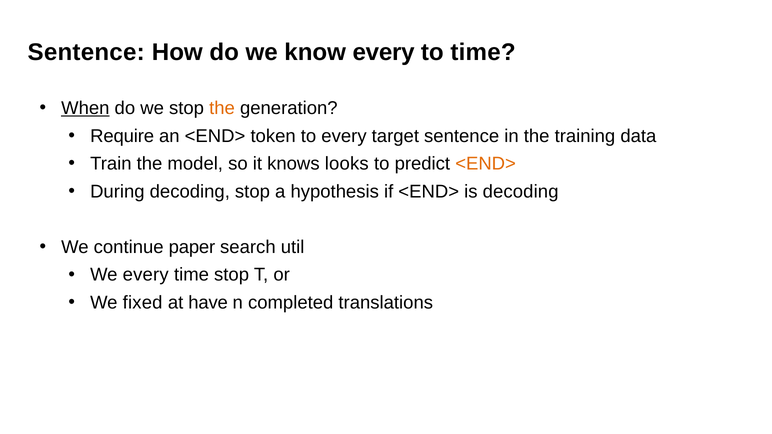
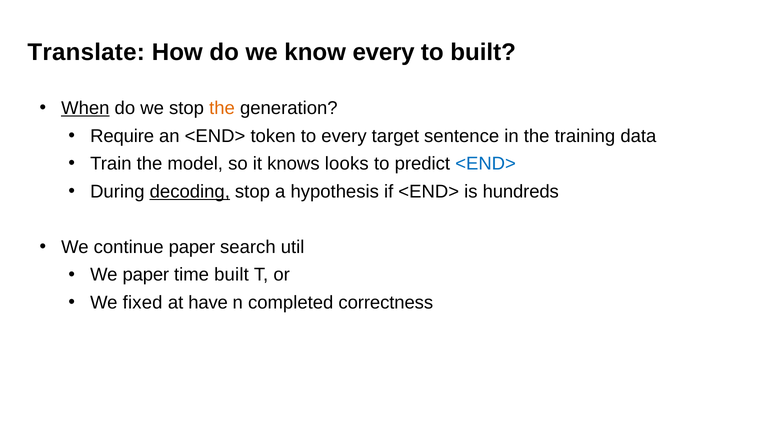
Sentence at (86, 53): Sentence -> Translate
to time: time -> built
<END> at (486, 164) colour: orange -> blue
decoding at (190, 192) underline: none -> present
is decoding: decoding -> hundreds
We every: every -> paper
time stop: stop -> built
translations: translations -> correctness
